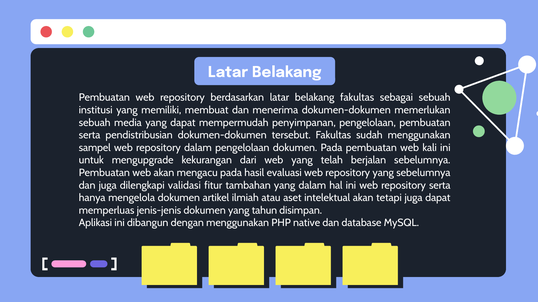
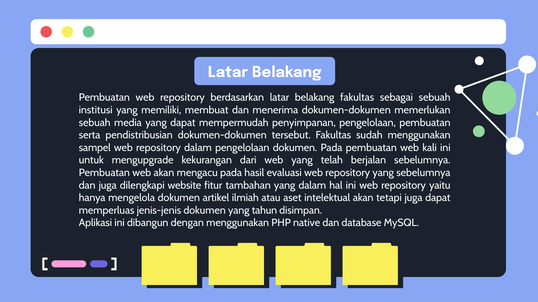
validasi: validasi -> website
repository serta: serta -> yaitu
